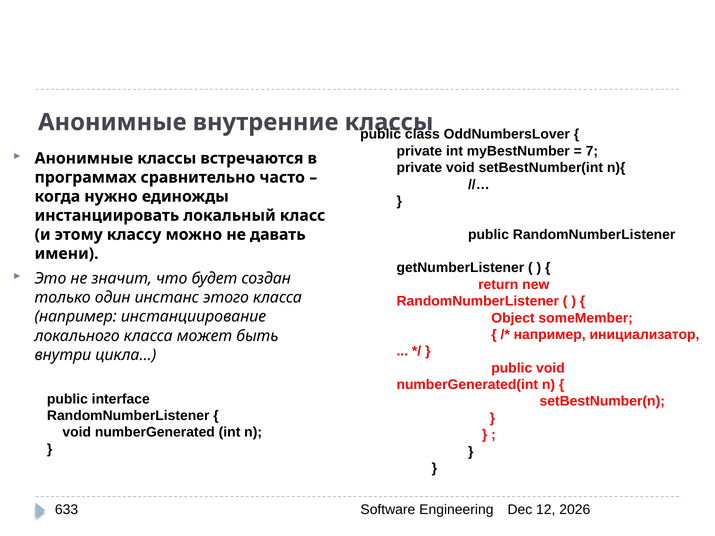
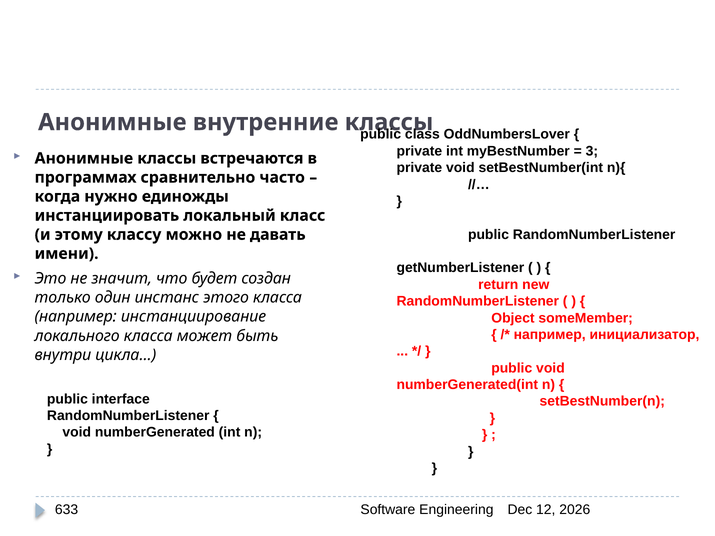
7: 7 -> 3
